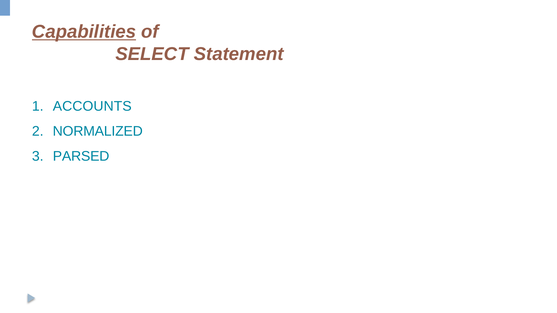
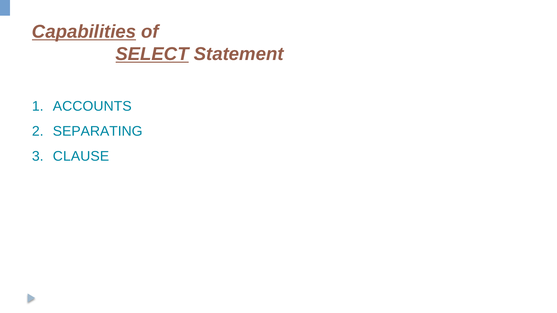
SELECT underline: none -> present
NORMALIZED: NORMALIZED -> SEPARATING
PARSED: PARSED -> CLAUSE
